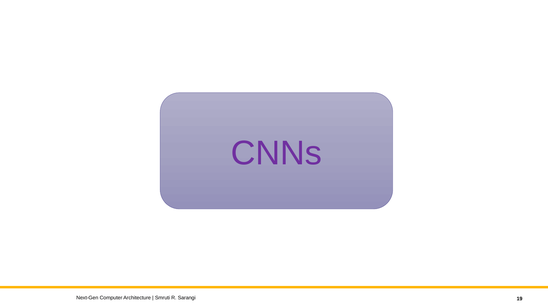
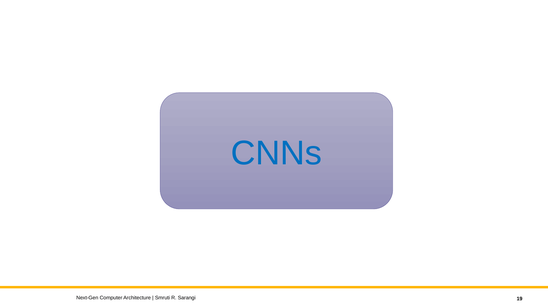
CNNs colour: purple -> blue
